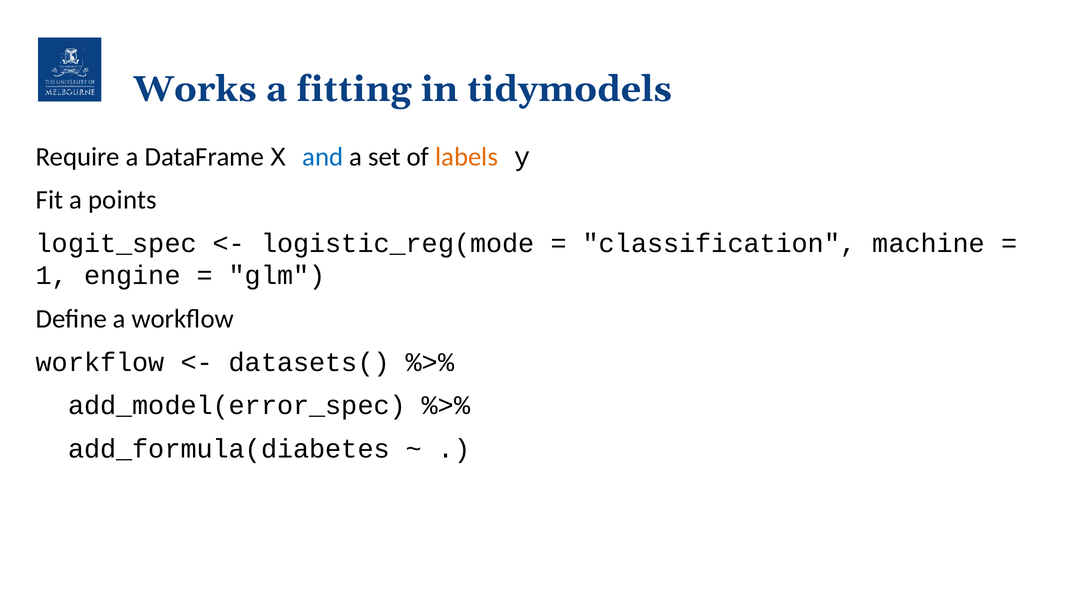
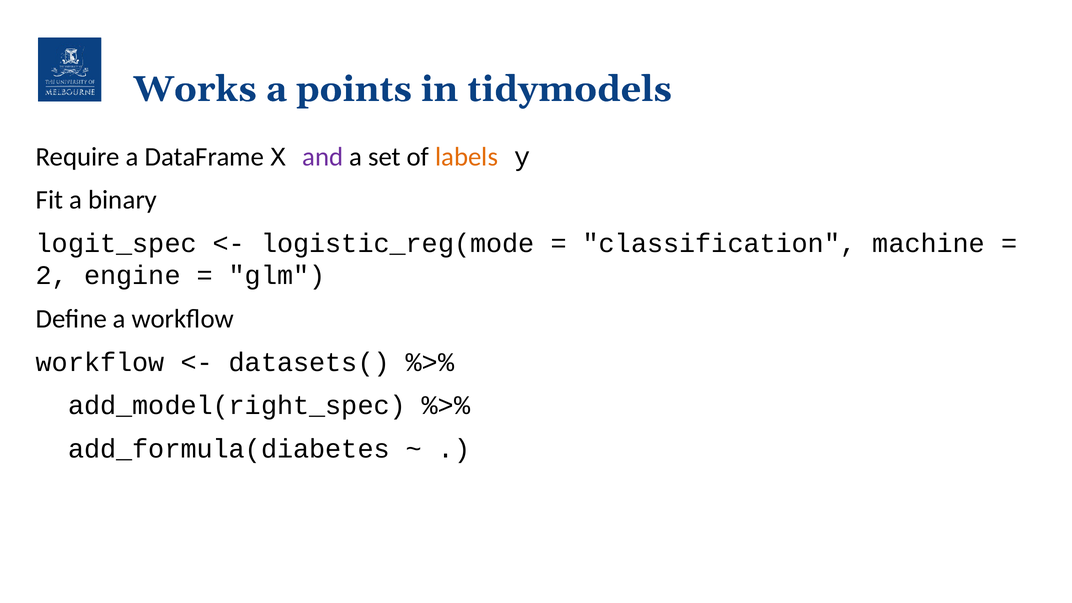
fitting: fitting -> points
and colour: blue -> purple
points: points -> binary
1: 1 -> 2
add_model(error_spec: add_model(error_spec -> add_model(right_spec
